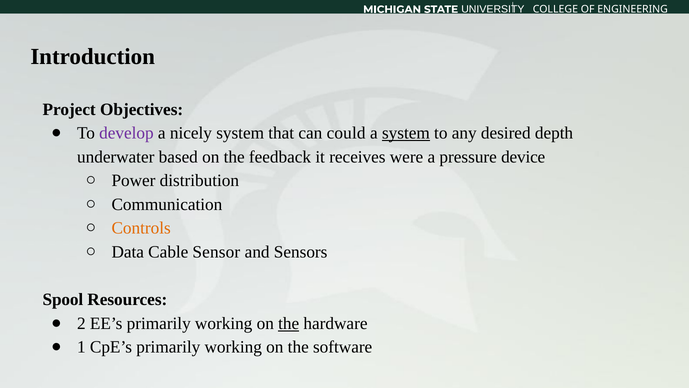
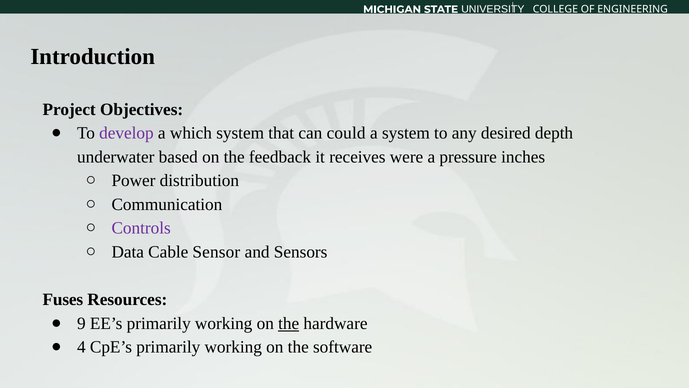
nicely: nicely -> which
system at (406, 133) underline: present -> none
device: device -> inches
Controls colour: orange -> purple
Spool: Spool -> Fuses
2: 2 -> 9
1: 1 -> 4
